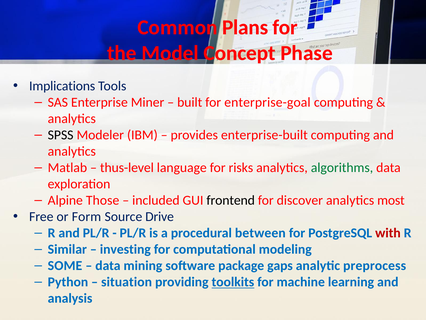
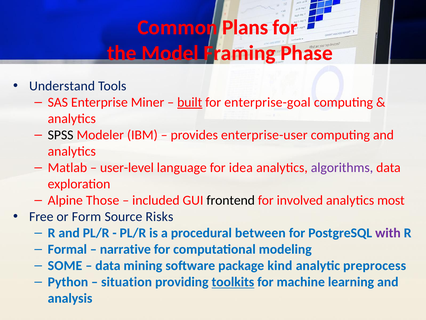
Concept: Concept -> Framing
Implications: Implications -> Understand
built underline: none -> present
enterprise-built: enterprise-built -> enterprise-user
thus-level: thus-level -> user-level
risks: risks -> idea
algorithms colour: green -> purple
discover: discover -> involved
Drive: Drive -> Risks
with colour: red -> purple
Similar: Similar -> Formal
investing: investing -> narrative
gaps: gaps -> kind
